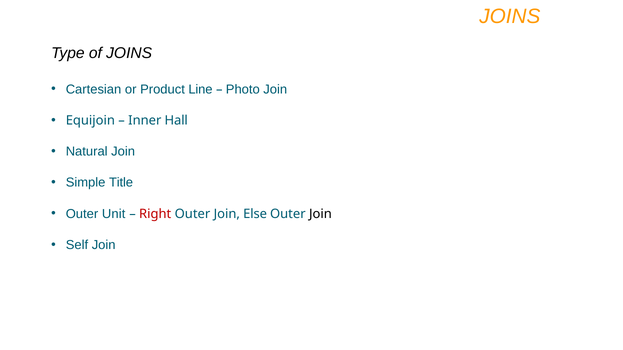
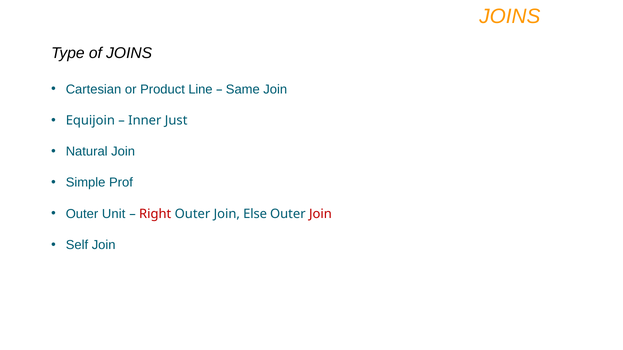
Photo: Photo -> Same
Hall: Hall -> Just
Title: Title -> Prof
Join at (320, 214) colour: black -> red
